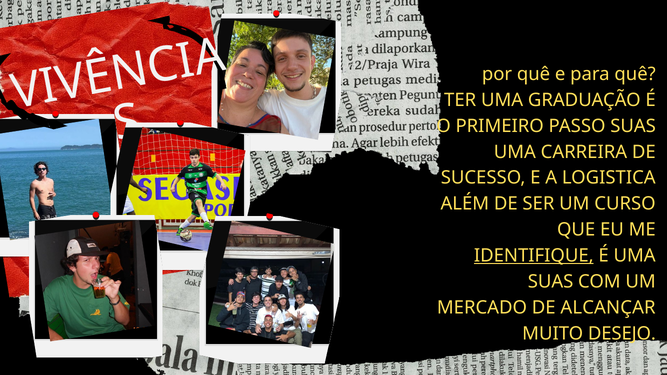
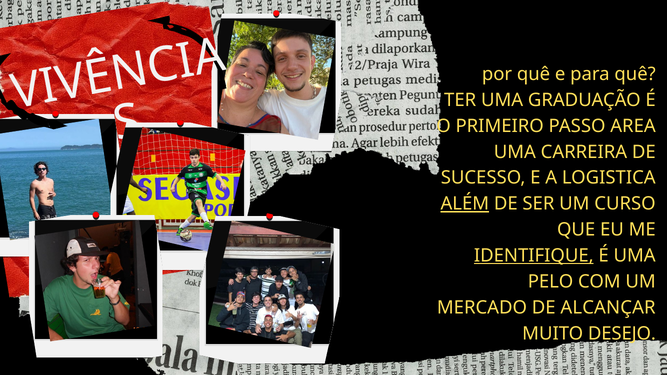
PASSO SUAS: SUAS -> AREA
ALÉM underline: none -> present
SUAS at (551, 282): SUAS -> PELO
